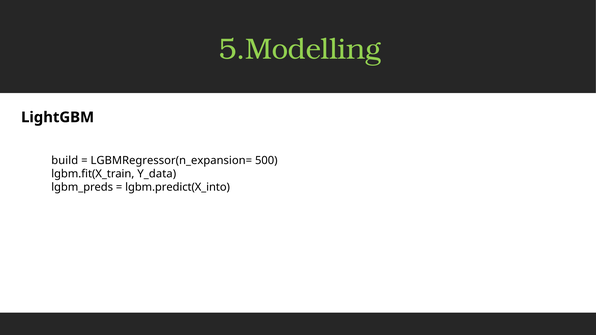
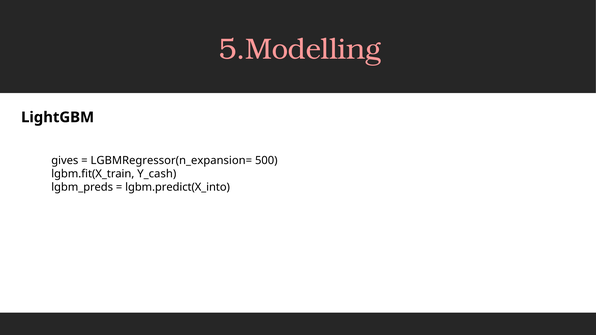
5.Modelling colour: light green -> pink
build: build -> gives
Y_data: Y_data -> Y_cash
